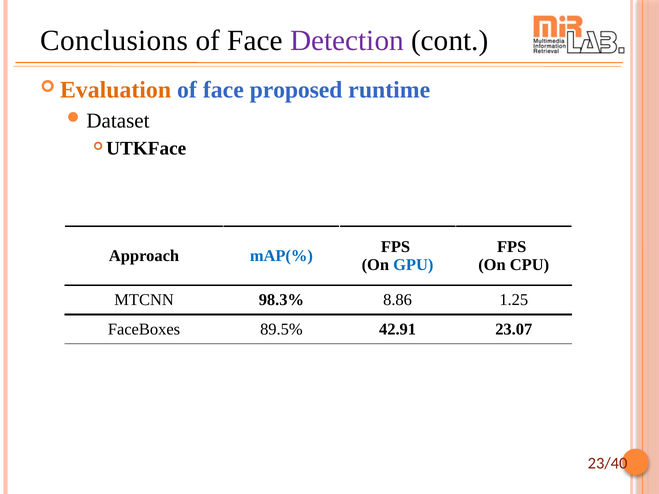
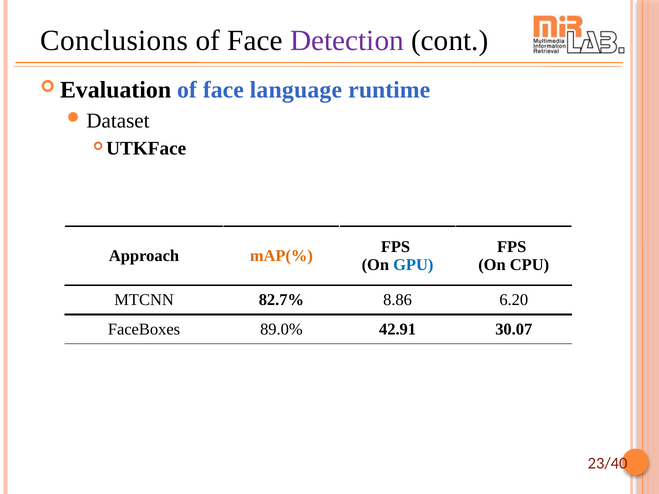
Evaluation colour: orange -> black
proposed: proposed -> language
mAP(% colour: blue -> orange
98.3%: 98.3% -> 82.7%
1.25: 1.25 -> 6.20
89.5%: 89.5% -> 89.0%
23.07: 23.07 -> 30.07
